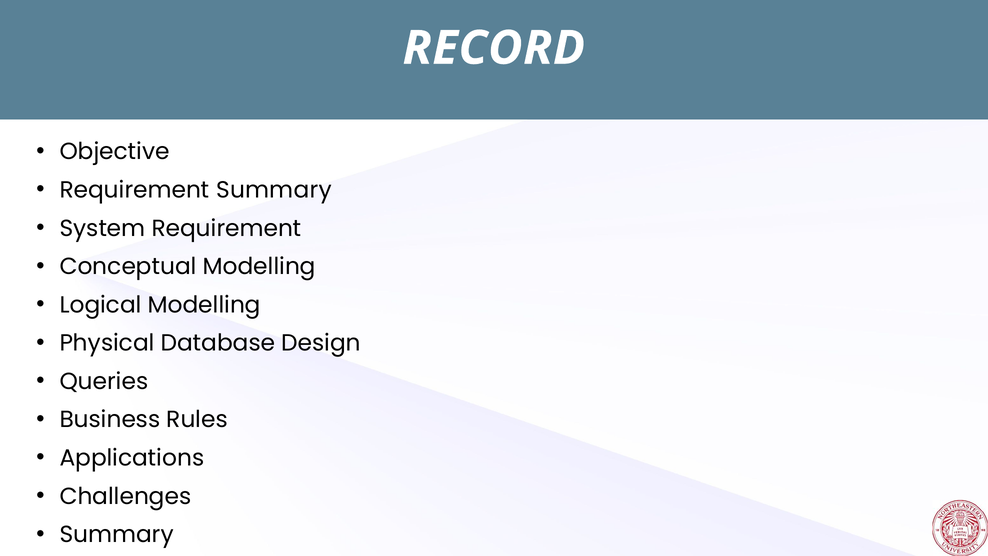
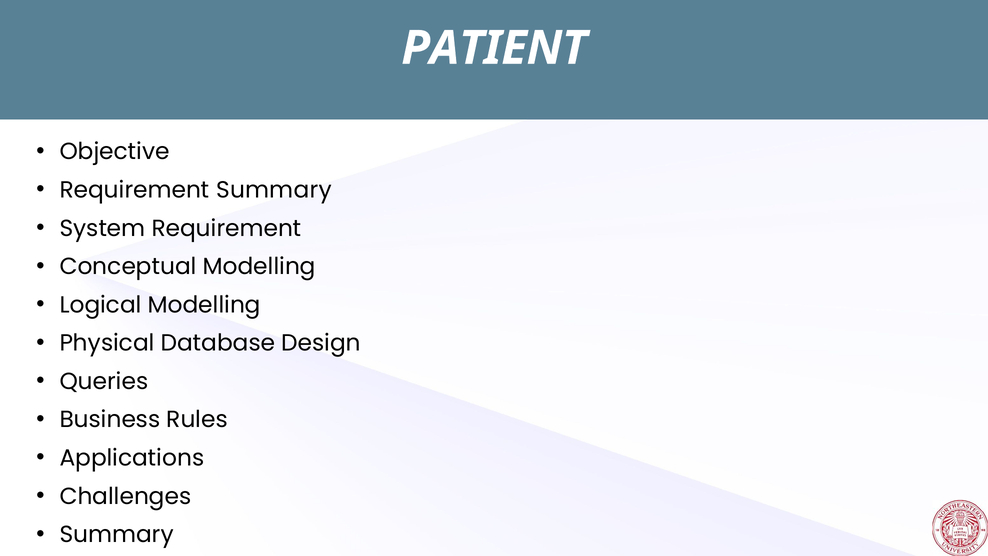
RECORD: RECORD -> PATIENT
